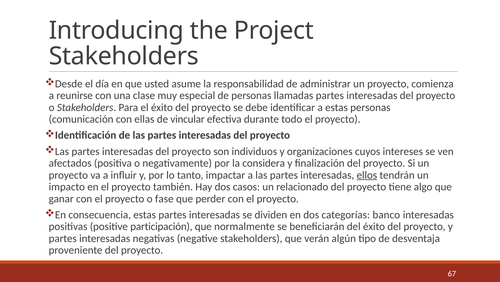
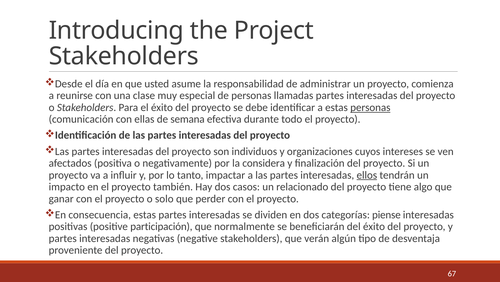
personas at (370, 107) underline: none -> present
vincular: vincular -> semana
fase: fase -> solo
banco: banco -> piense
